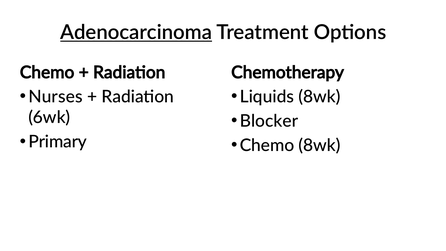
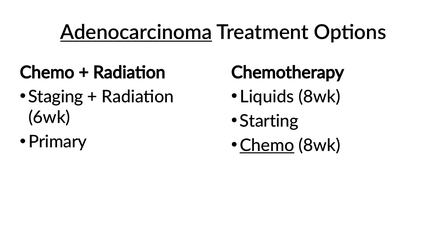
Nurses: Nurses -> Staging
Blocker: Blocker -> Starting
Chemo at (267, 145) underline: none -> present
